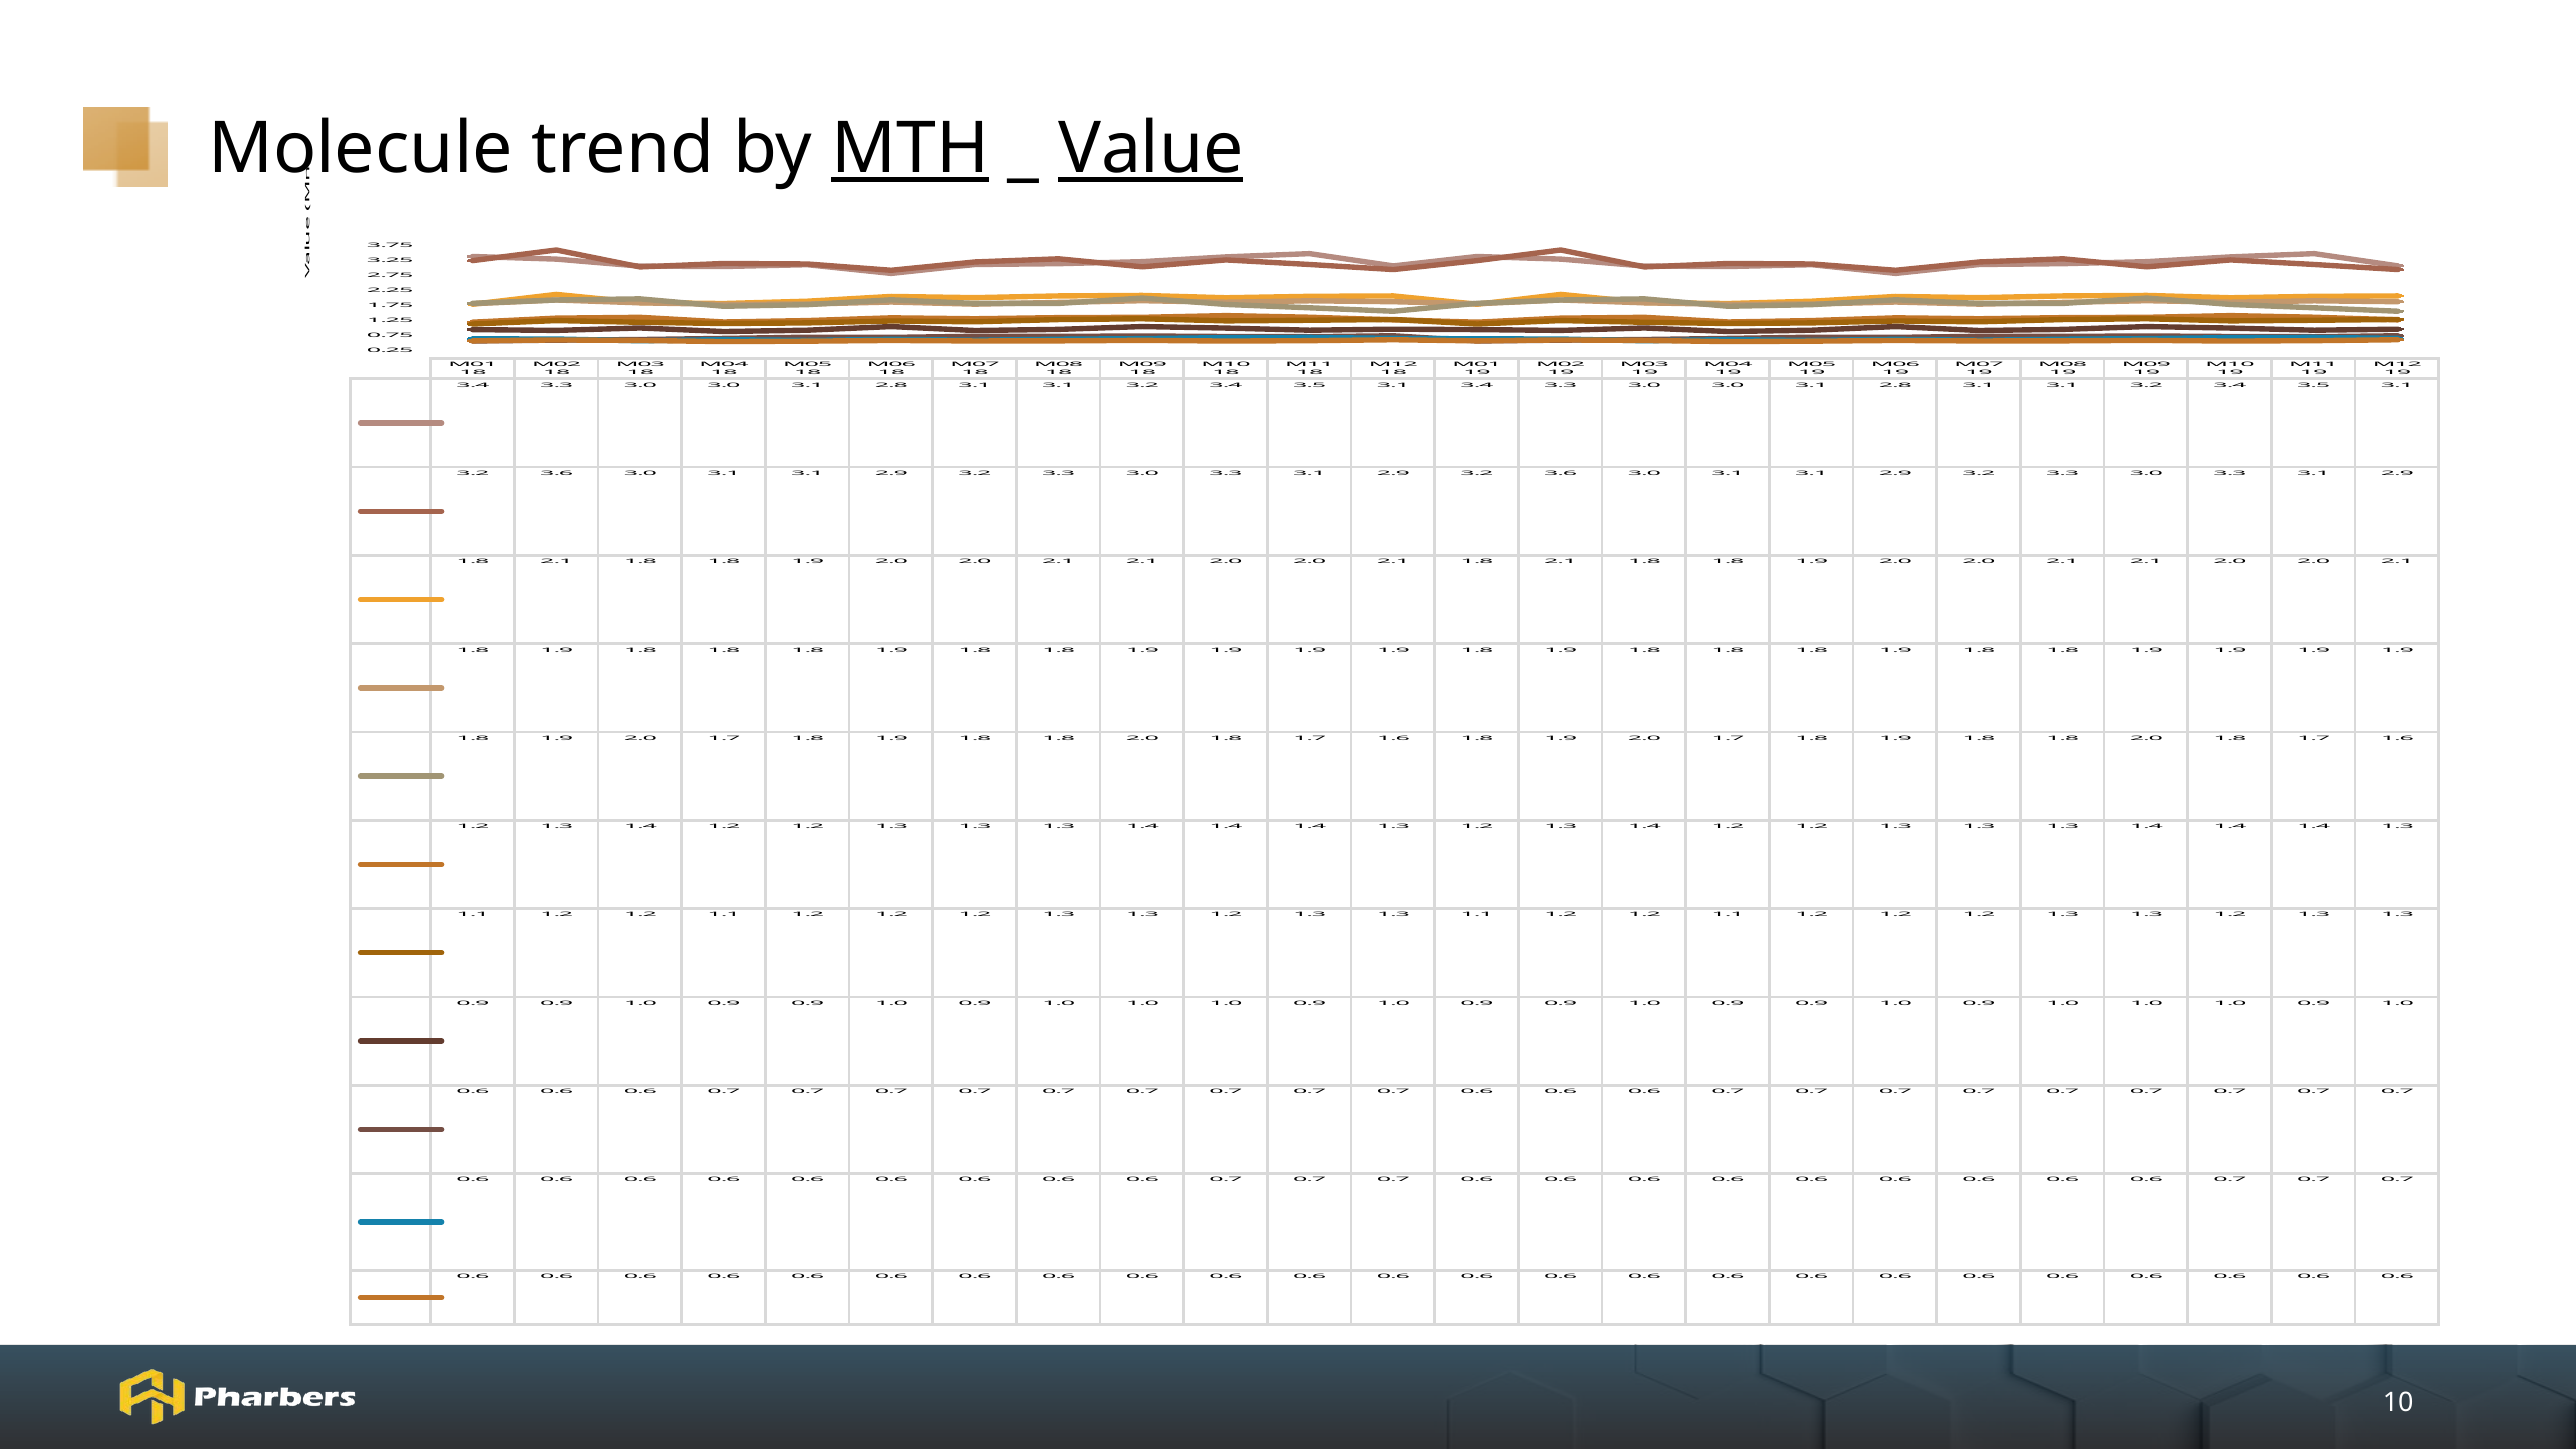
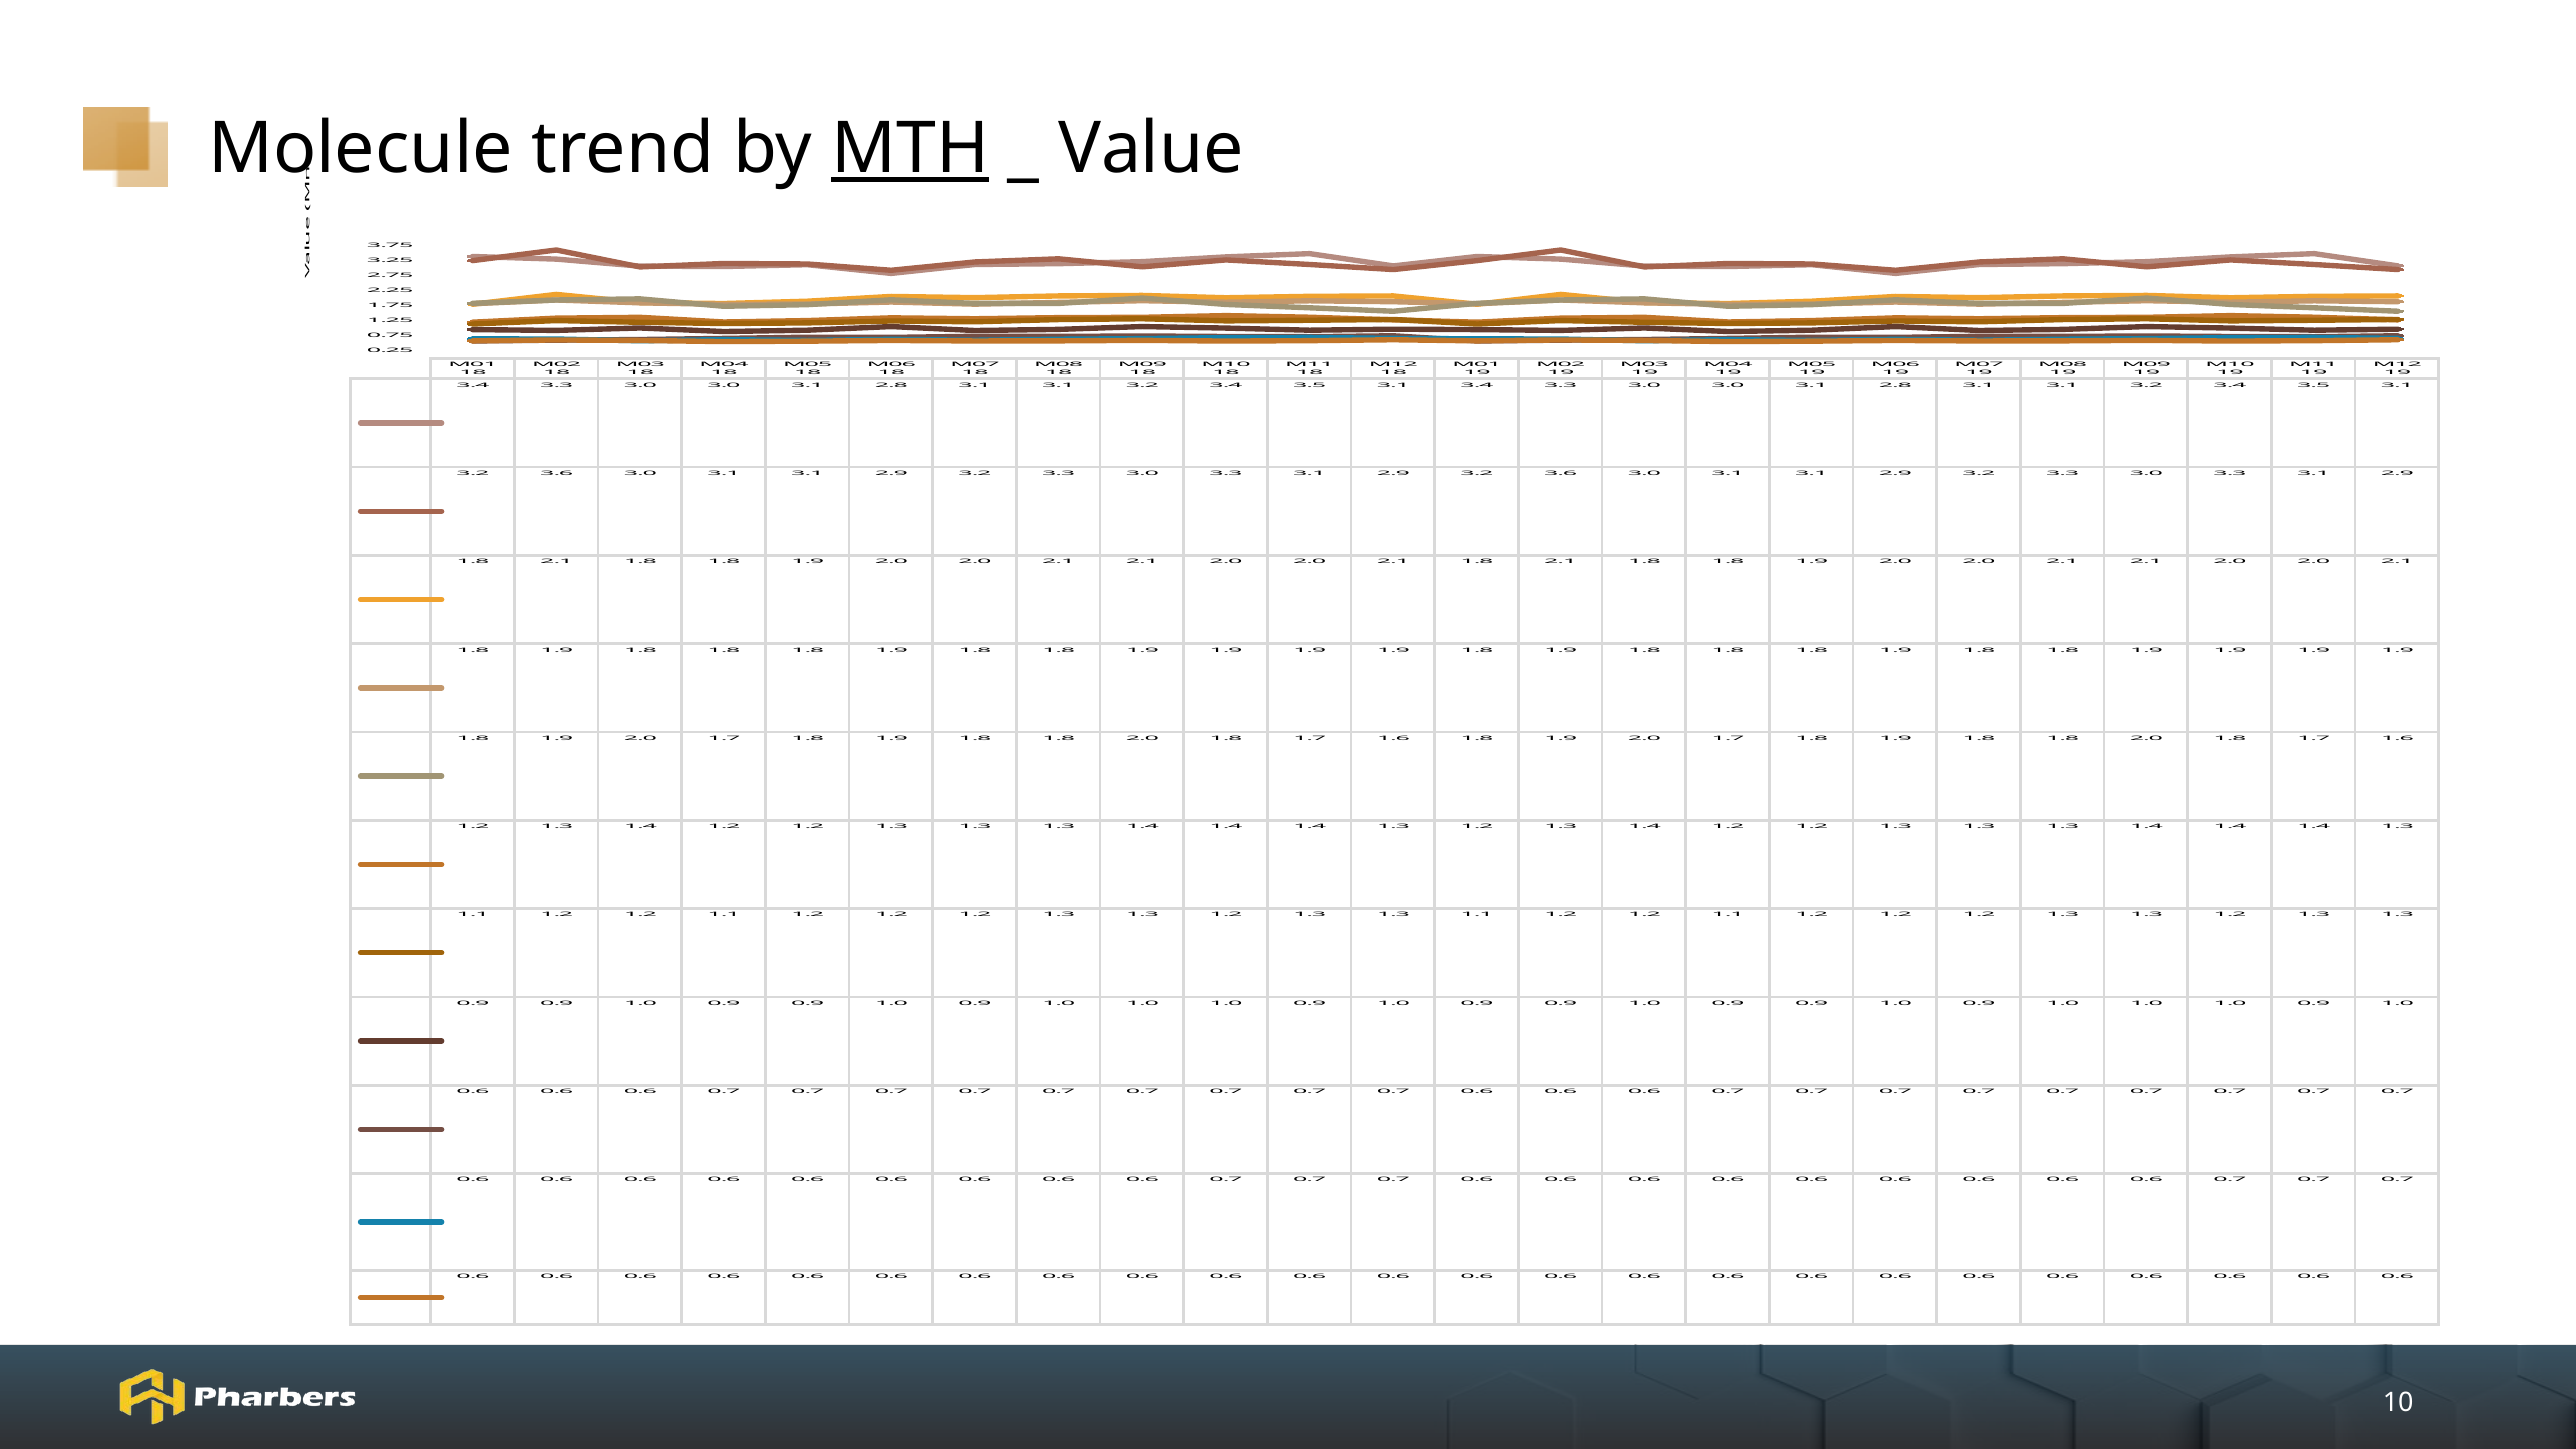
Value underline: present -> none
